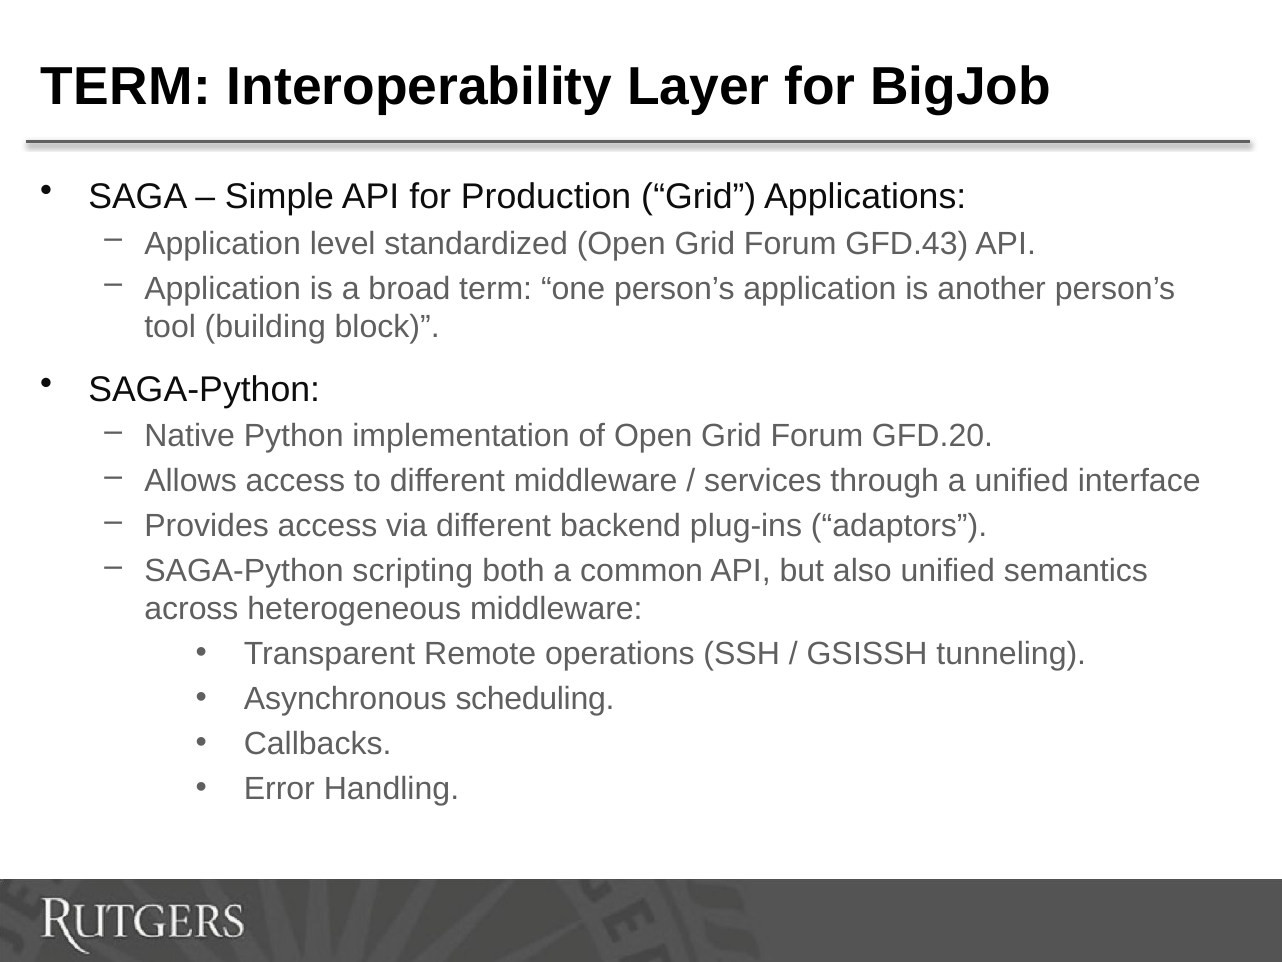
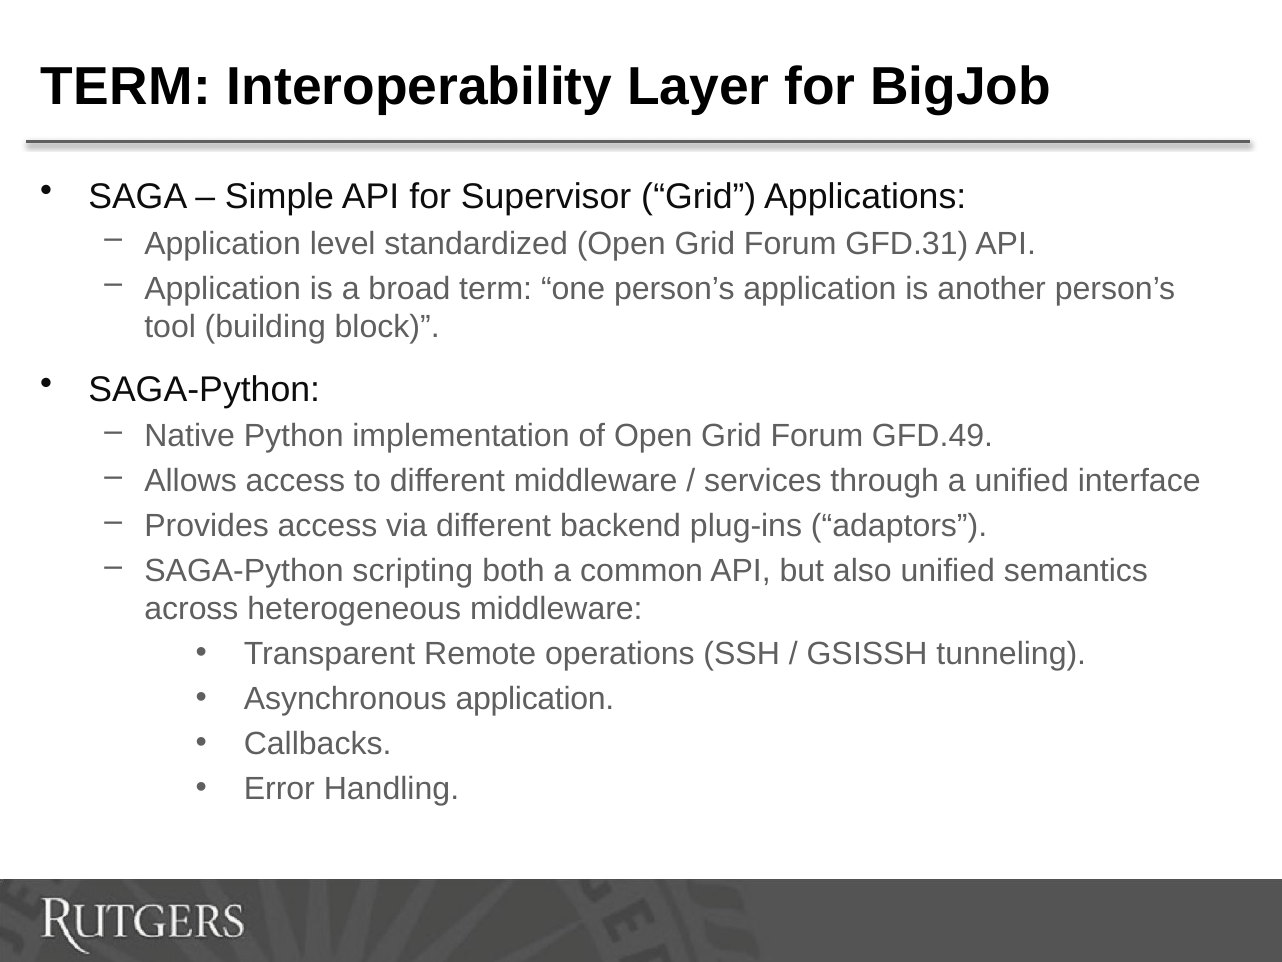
Production: Production -> Supervisor
GFD.43: GFD.43 -> GFD.31
GFD.20: GFD.20 -> GFD.49
Asynchronous scheduling: scheduling -> application
